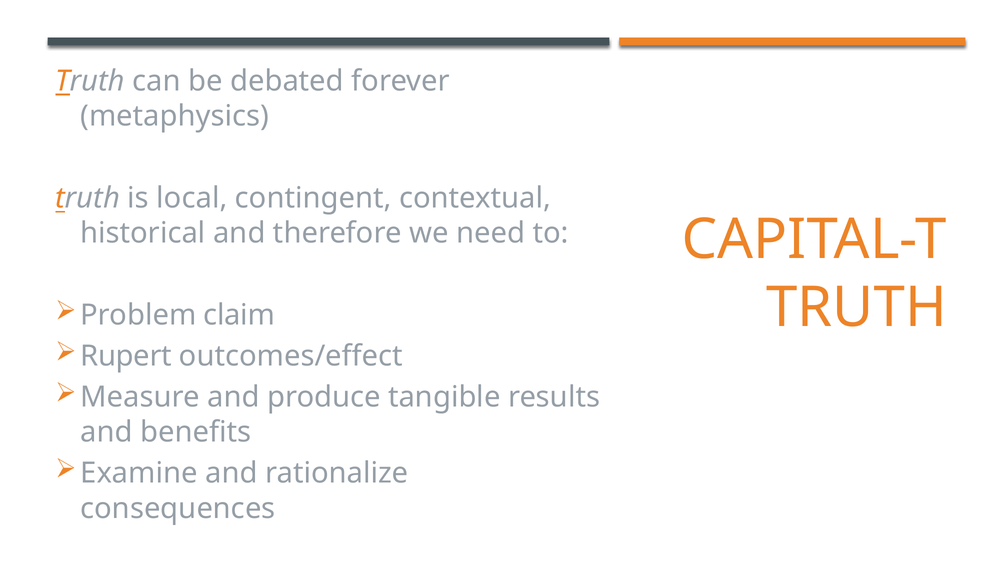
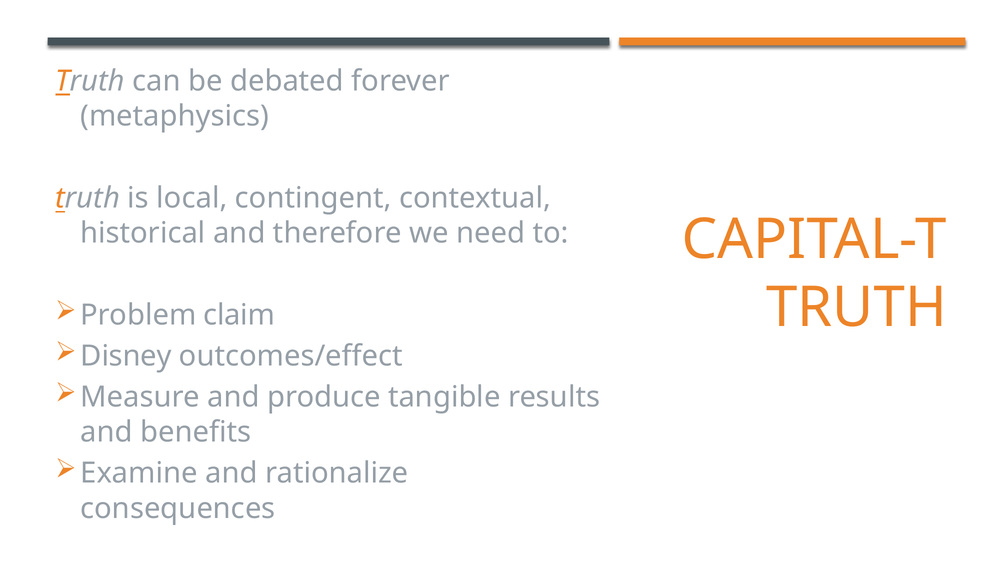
Rupert: Rupert -> Disney
